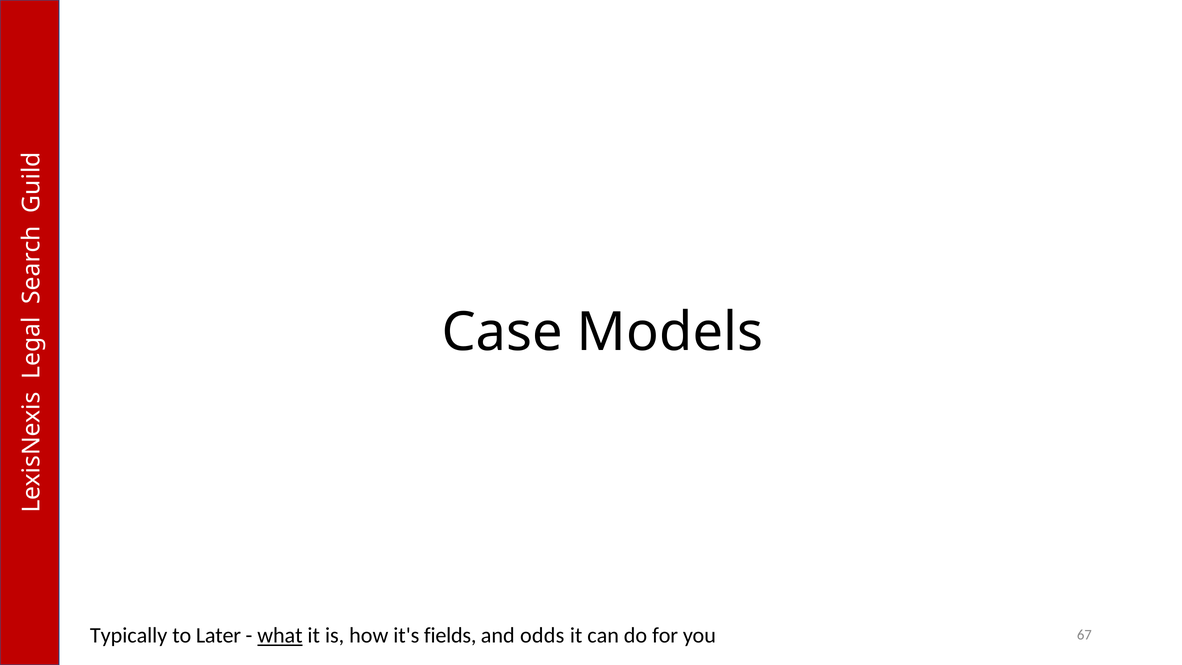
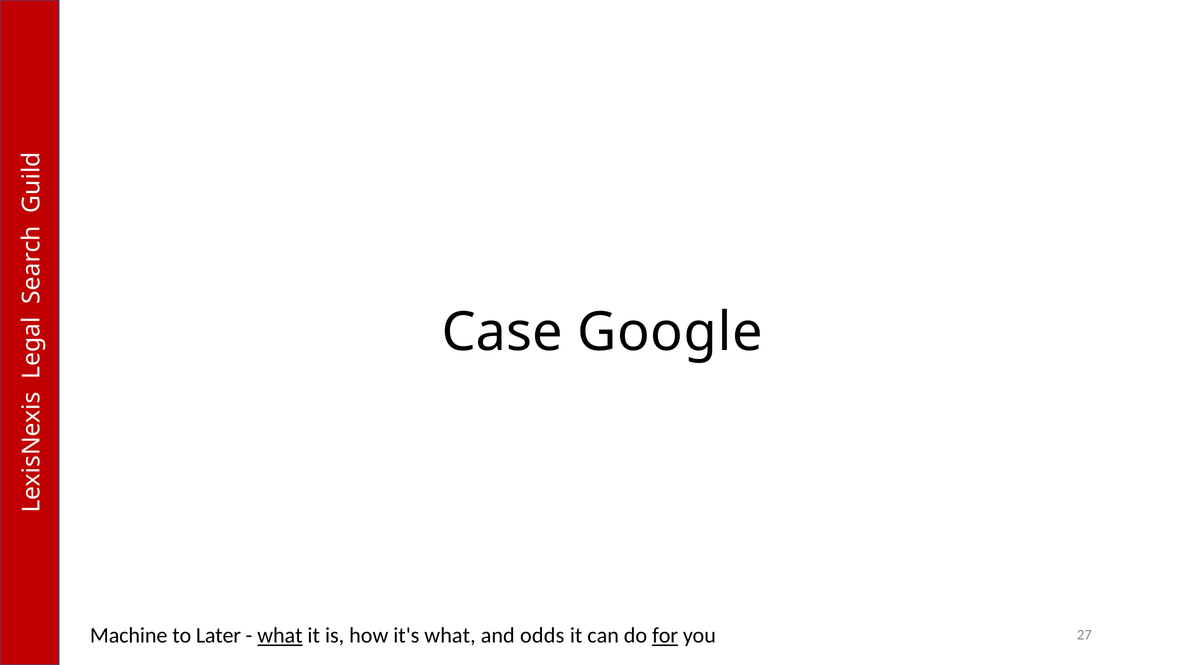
Models: Models -> Google
Typically: Typically -> Machine
it's fields: fields -> what
for underline: none -> present
67: 67 -> 27
